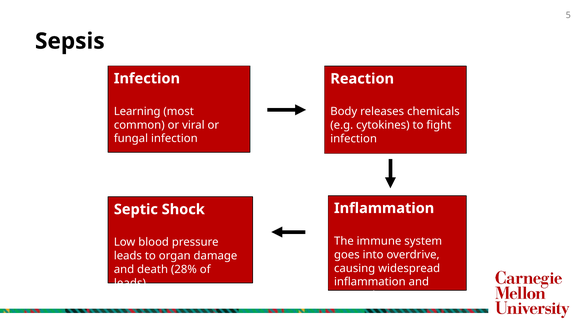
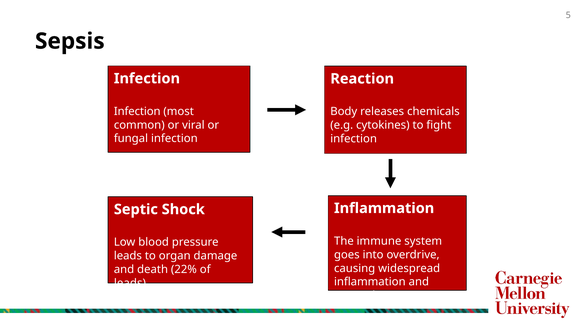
Learning at (137, 111): Learning -> Infection
28%: 28% -> 22%
